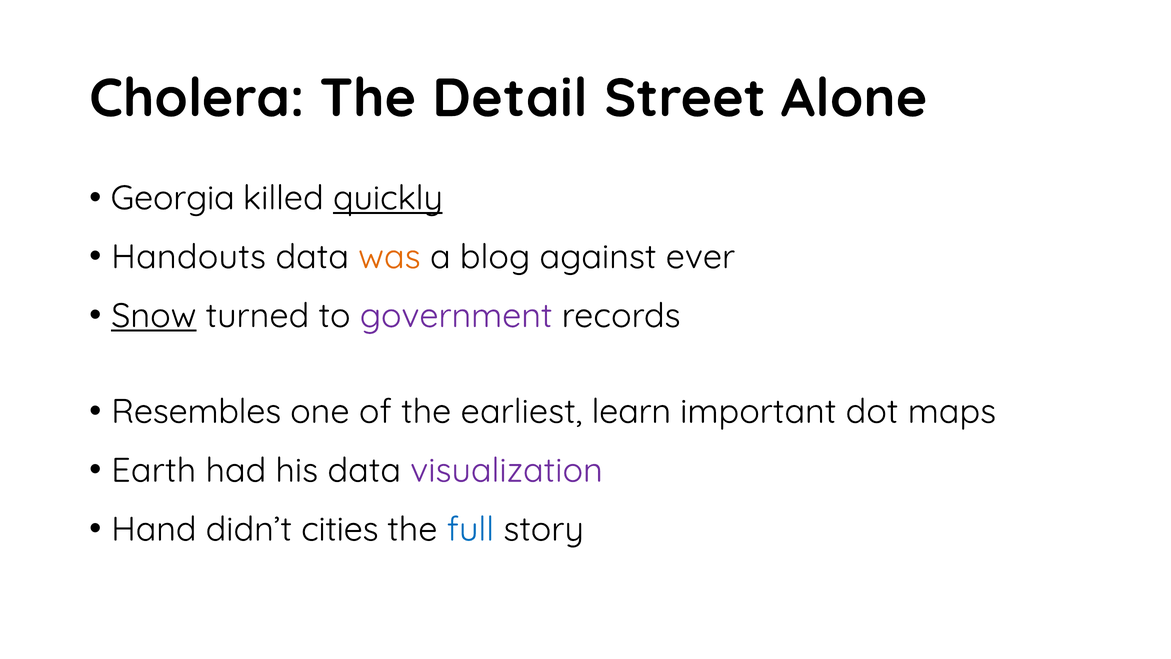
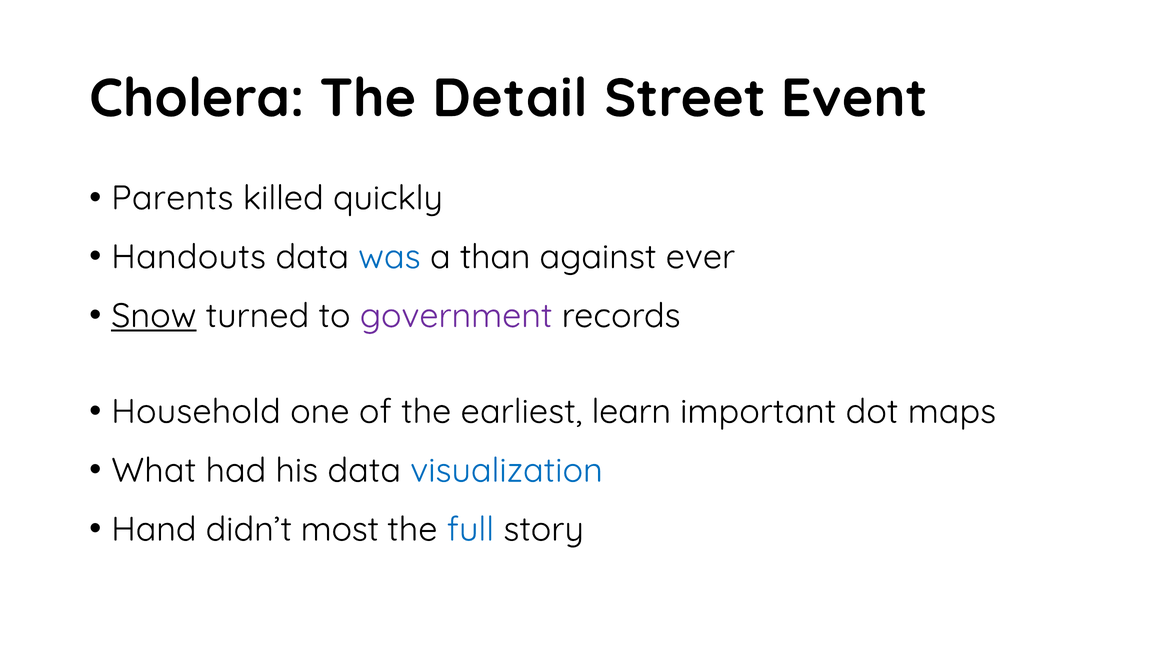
Alone: Alone -> Event
Georgia: Georgia -> Parents
quickly underline: present -> none
was colour: orange -> blue
blog: blog -> than
Resembles: Resembles -> Household
Earth: Earth -> What
visualization colour: purple -> blue
cities: cities -> most
